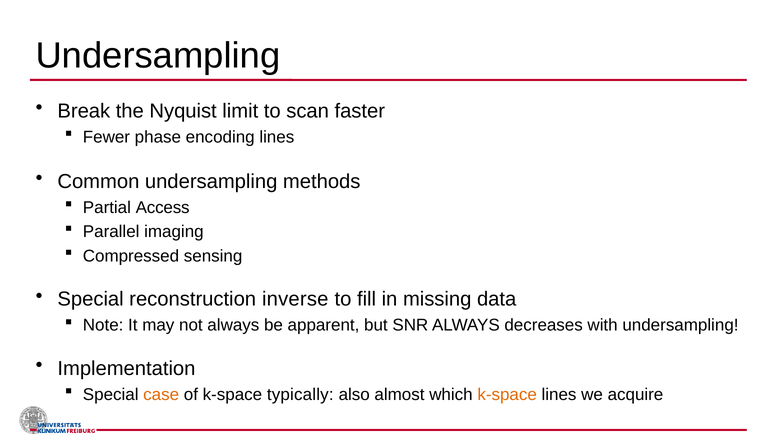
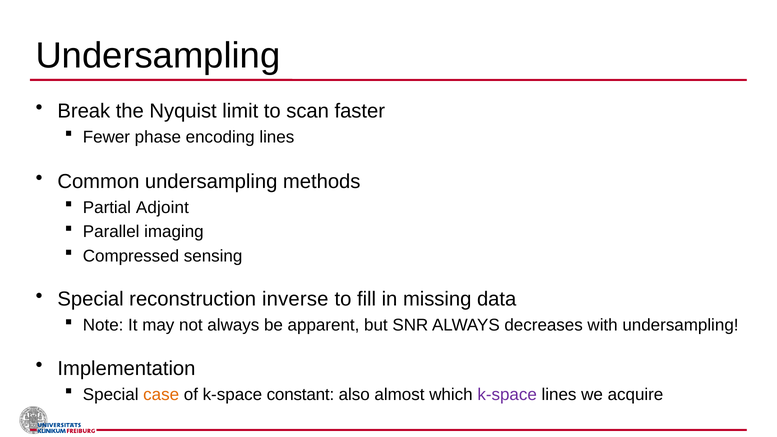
Access: Access -> Adjoint
typically: typically -> constant
k-space at (507, 395) colour: orange -> purple
